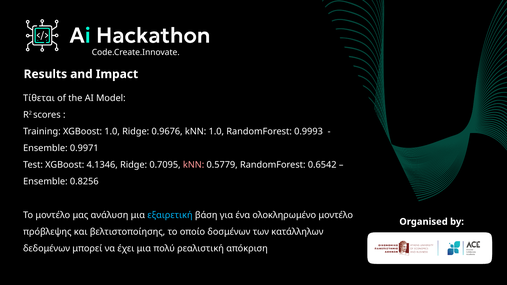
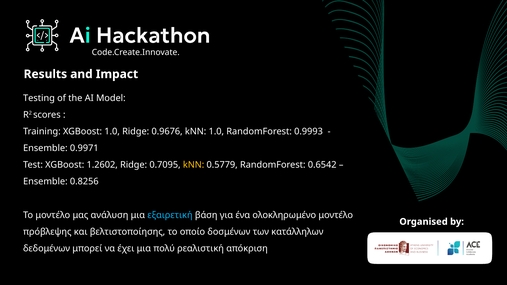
Τίθεται: Τίθεται -> Testing
4.1346: 4.1346 -> 1.2602
kNN at (194, 165) colour: pink -> yellow
